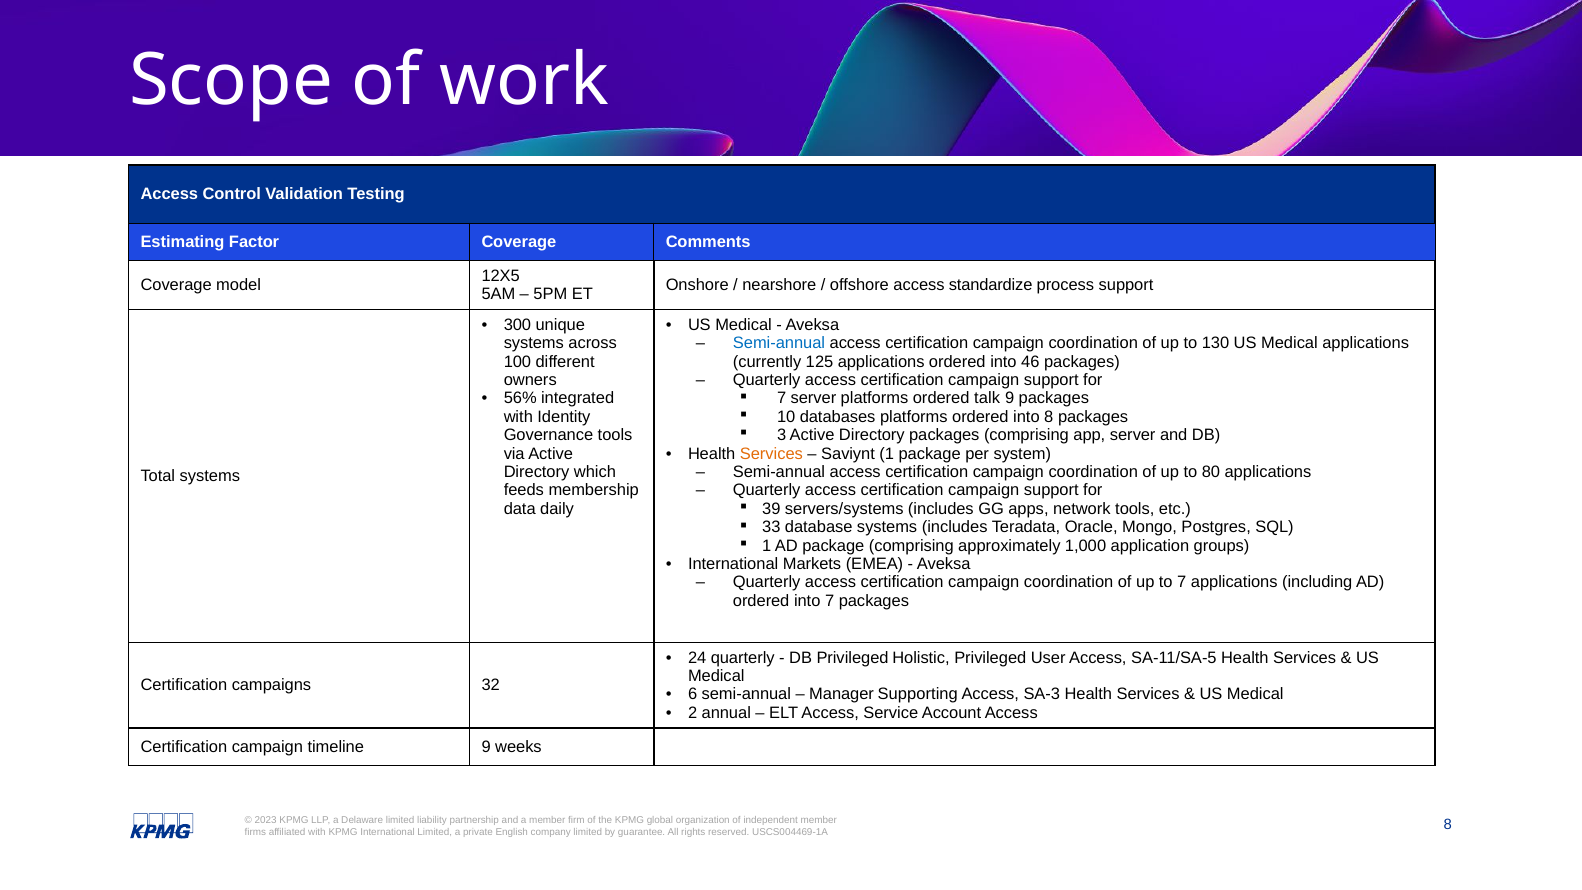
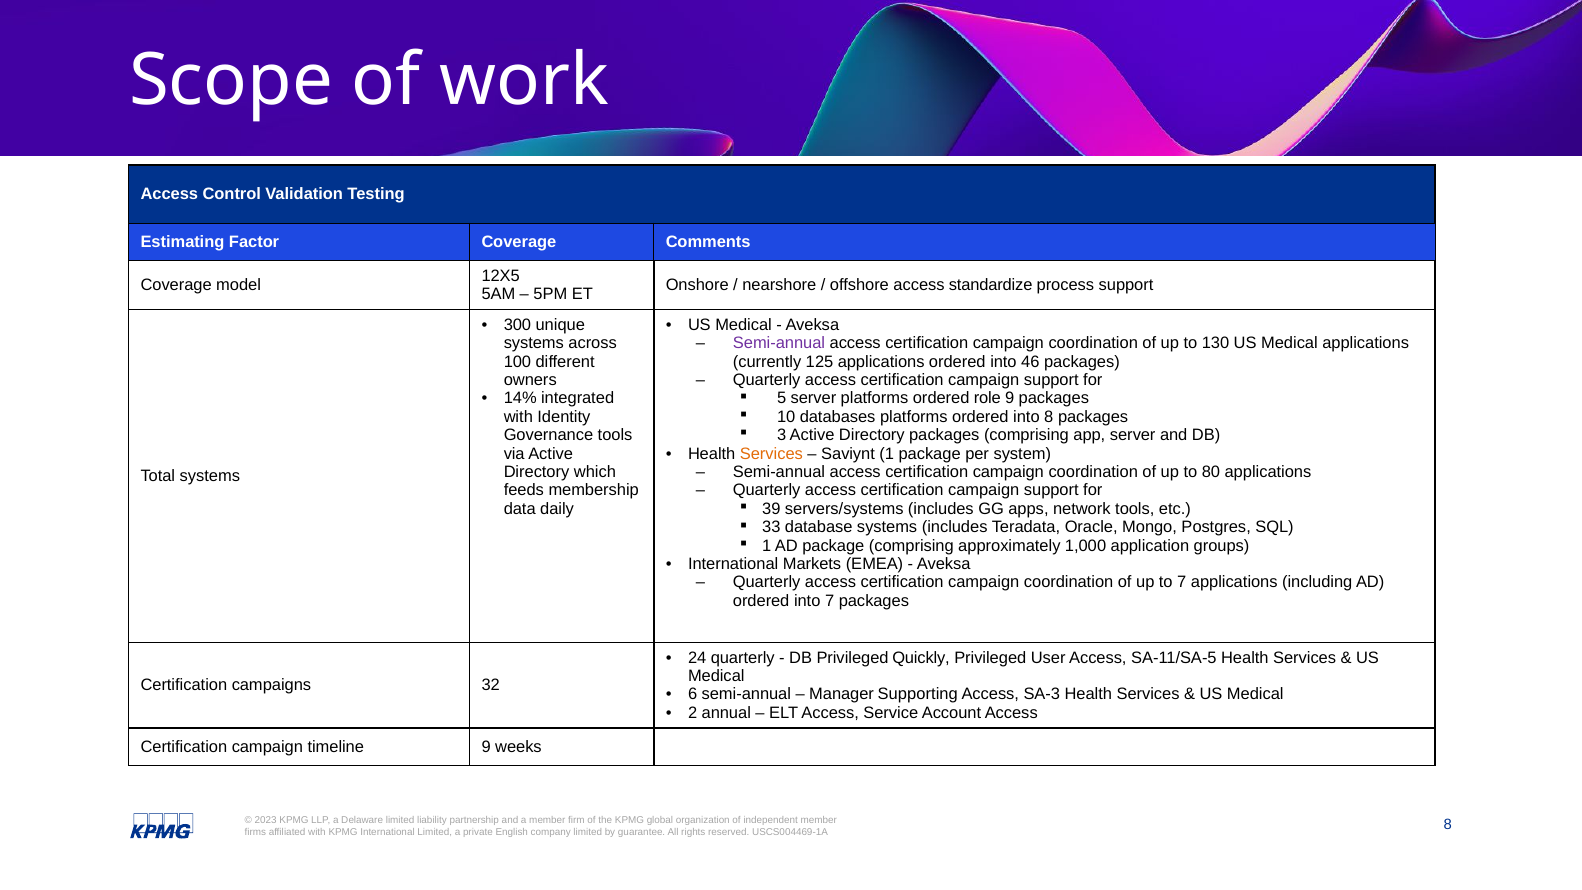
Semi-annual at (779, 343) colour: blue -> purple
7 at (782, 398): 7 -> 5
talk: talk -> role
56%: 56% -> 14%
Holistic: Holistic -> Quickly
